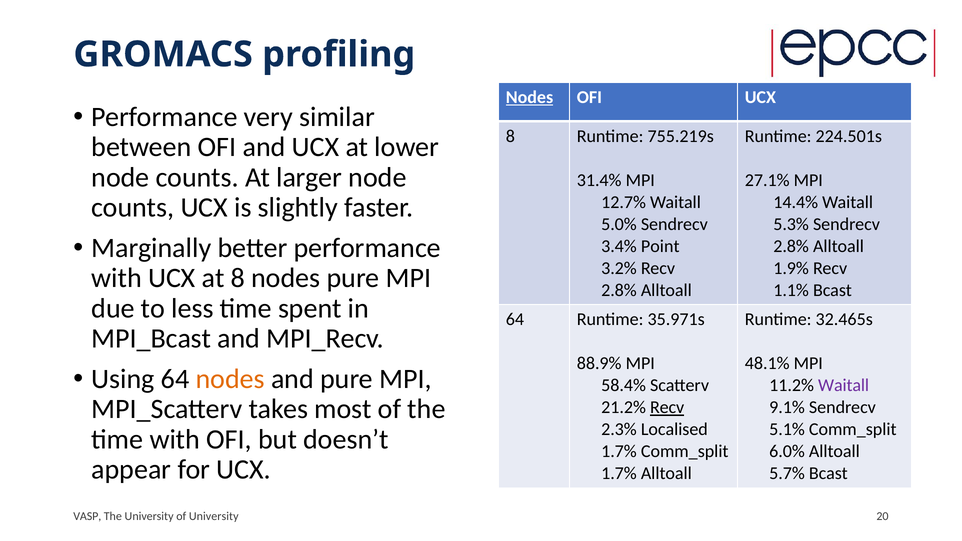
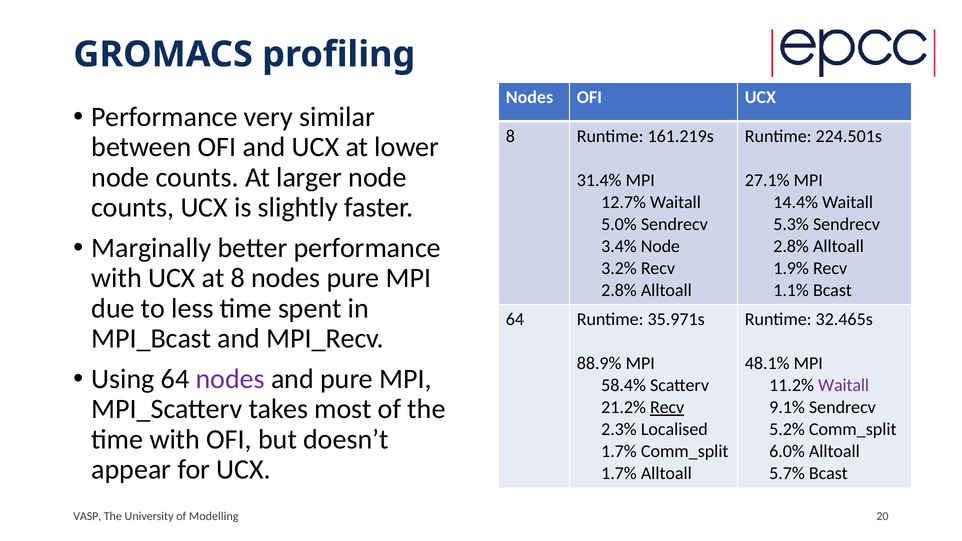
Nodes at (529, 97) underline: present -> none
755.219s: 755.219s -> 161.219s
3.4% Point: Point -> Node
nodes at (230, 379) colour: orange -> purple
5.1%: 5.1% -> 5.2%
of University: University -> Modelling
